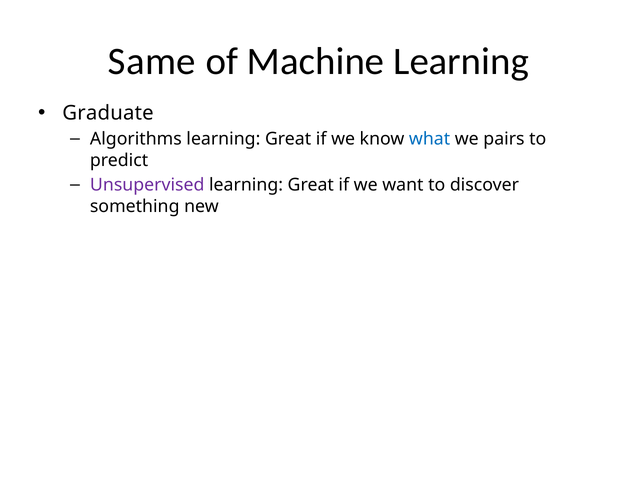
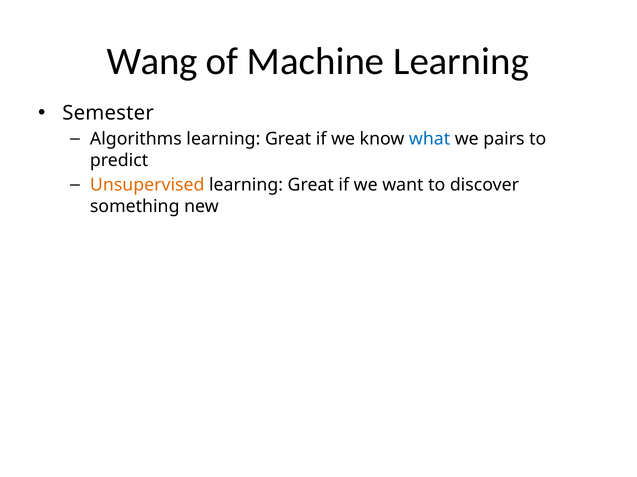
Same: Same -> Wang
Graduate: Graduate -> Semester
Unsupervised colour: purple -> orange
